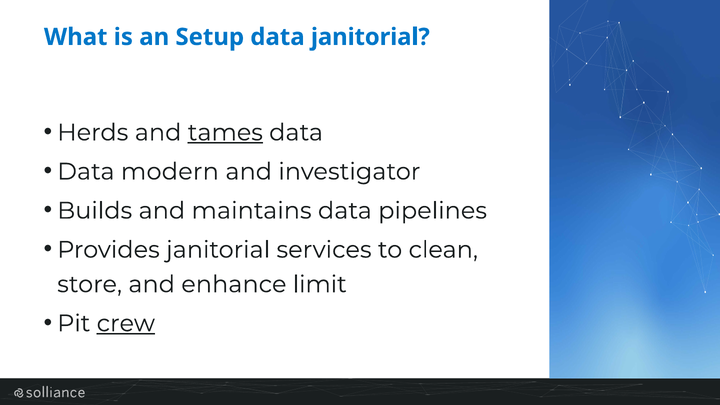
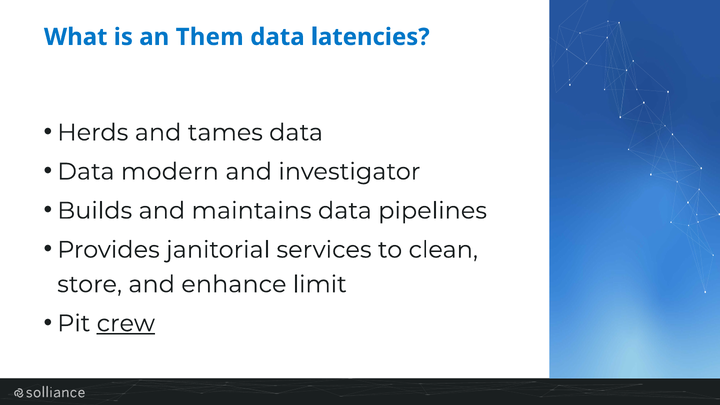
Setup: Setup -> Them
data janitorial: janitorial -> latencies
tames underline: present -> none
